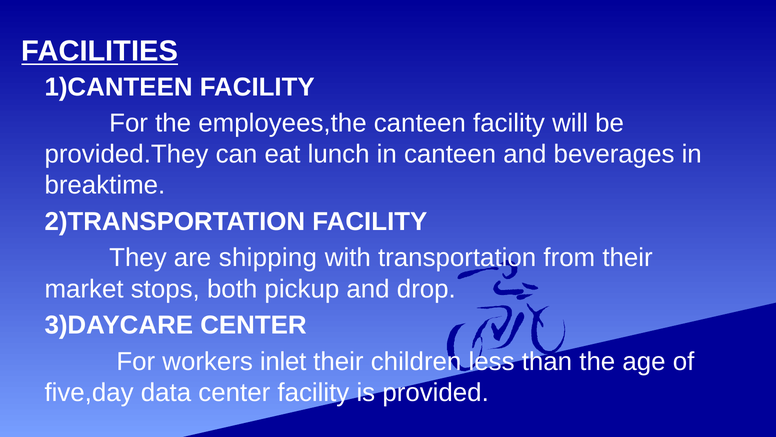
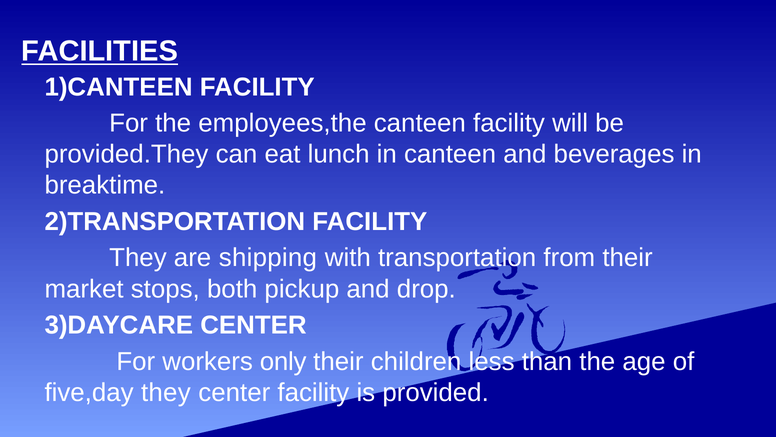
inlet: inlet -> only
five,day data: data -> they
